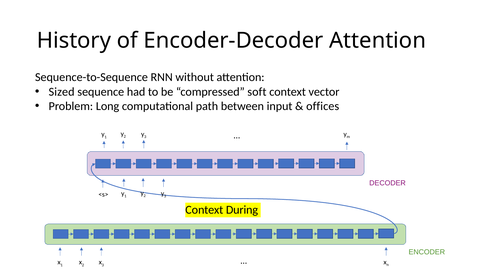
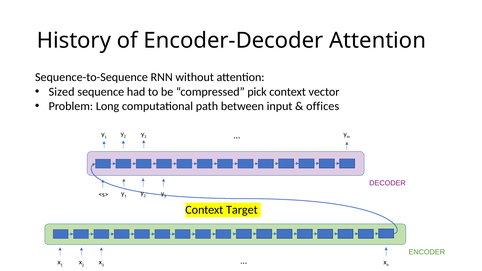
soft: soft -> pick
During: During -> Target
